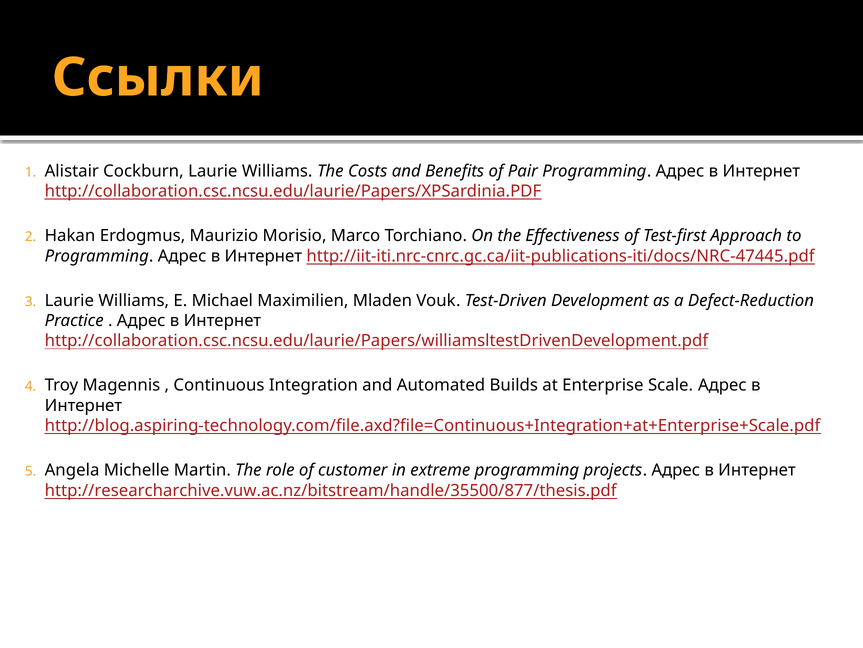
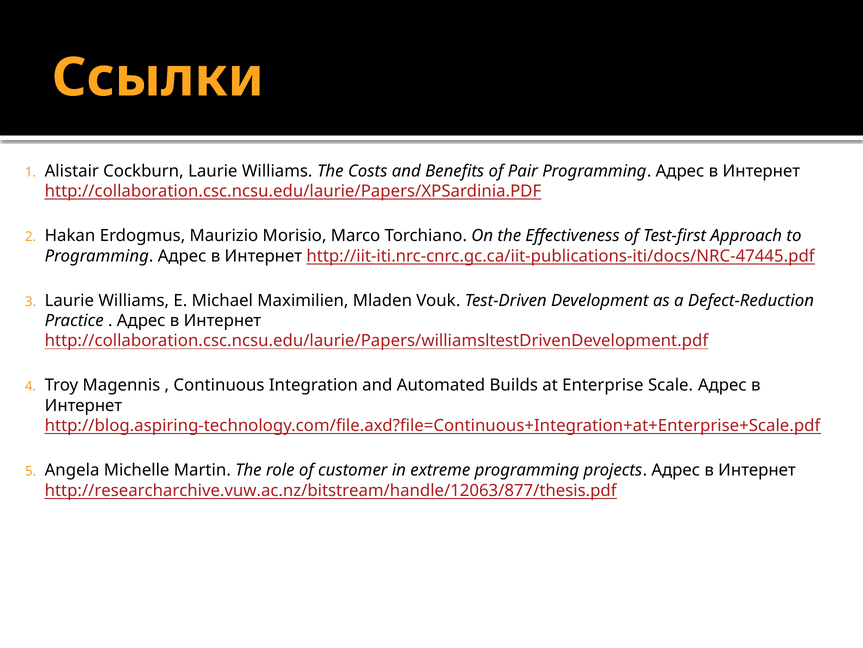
http://researcharchive.vuw.ac.nz/bitstream/handle/35500/877/thesis.pdf: http://researcharchive.vuw.ac.nz/bitstream/handle/35500/877/thesis.pdf -> http://researcharchive.vuw.ac.nz/bitstream/handle/12063/877/thesis.pdf
